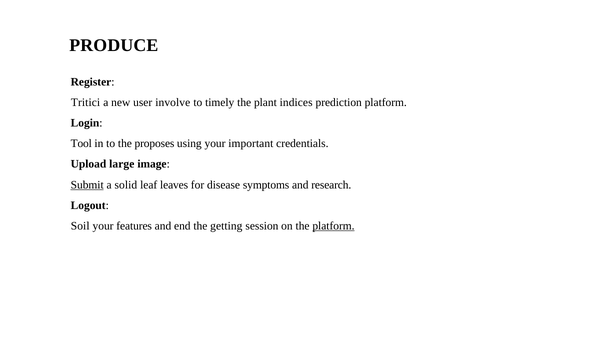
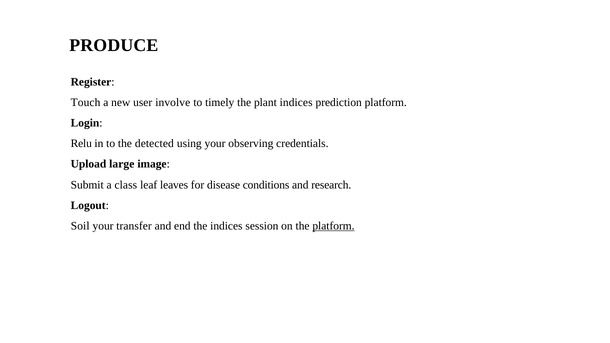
Tritici: Tritici -> Touch
Tool: Tool -> Relu
proposes: proposes -> detected
important: important -> observing
Submit underline: present -> none
solid: solid -> class
symptoms: symptoms -> conditions
features: features -> transfer
the getting: getting -> indices
